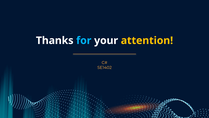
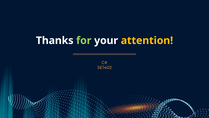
for colour: light blue -> light green
